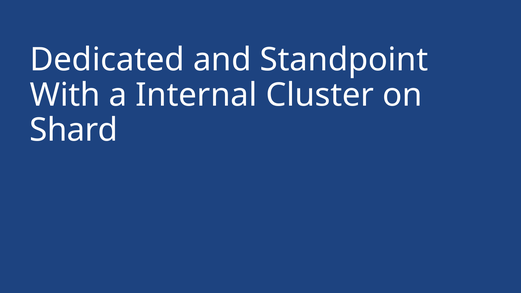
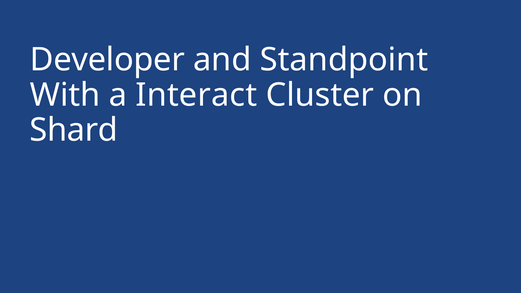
Dedicated: Dedicated -> Developer
Internal: Internal -> Interact
